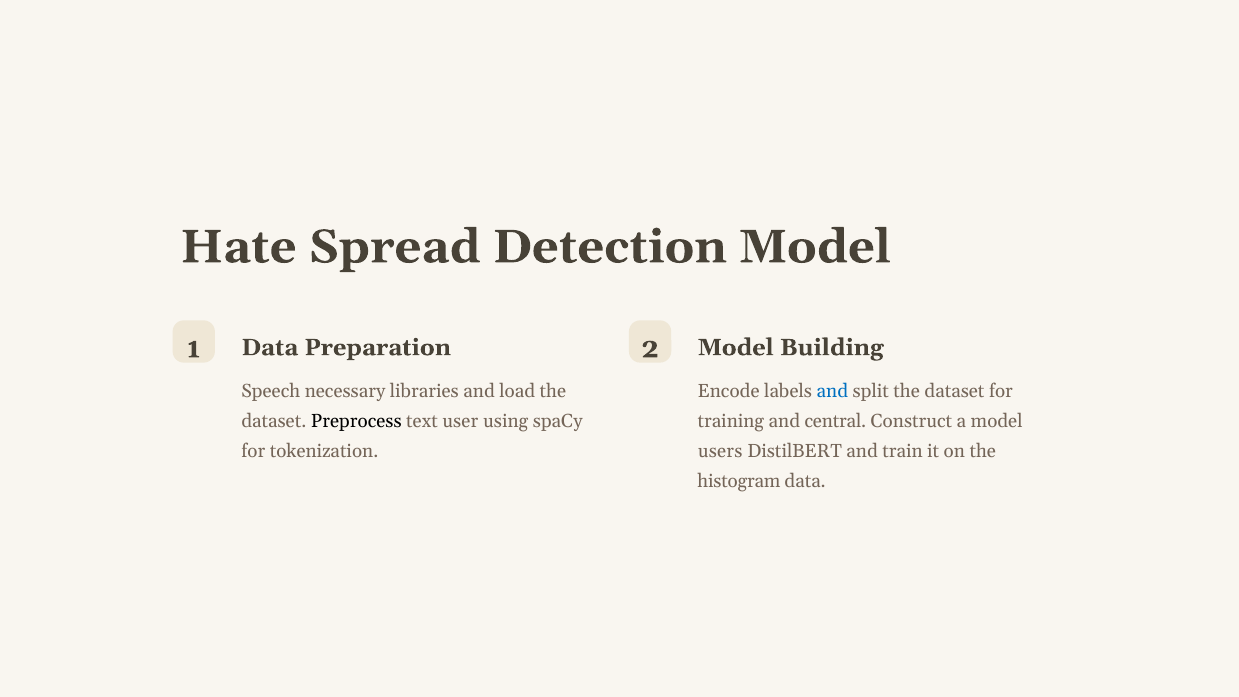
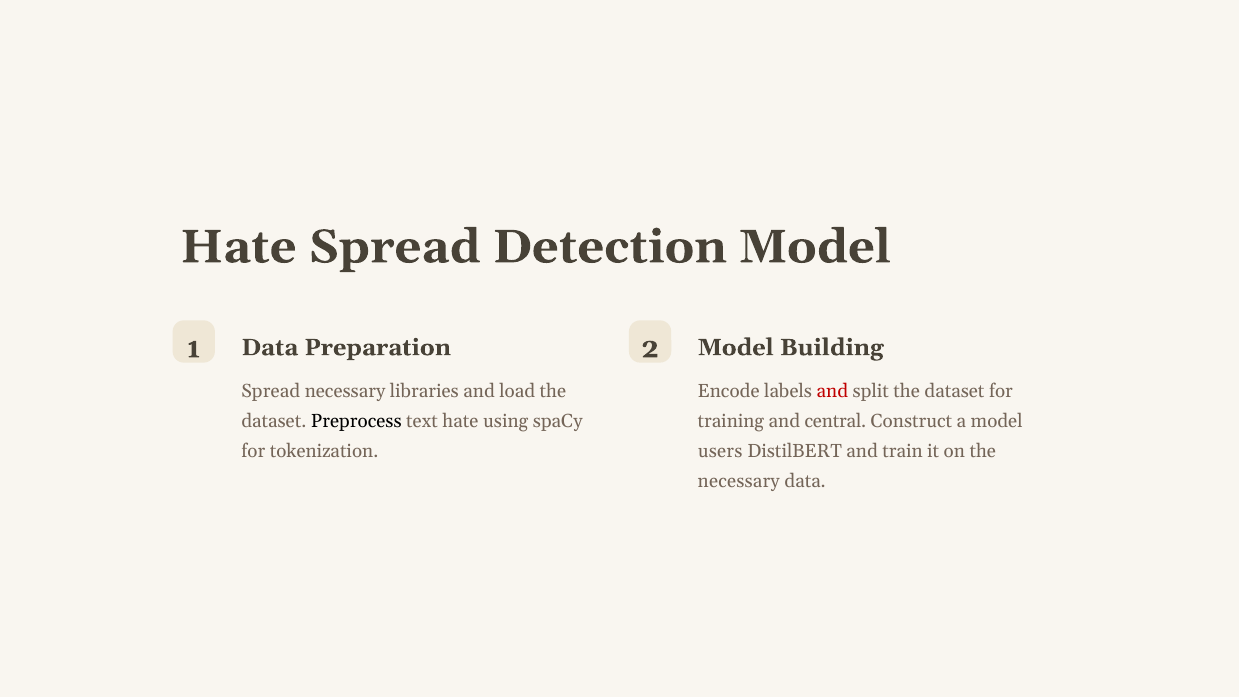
Speech at (271, 391): Speech -> Spread
and at (832, 391) colour: blue -> red
text user: user -> hate
histogram at (739, 482): histogram -> necessary
